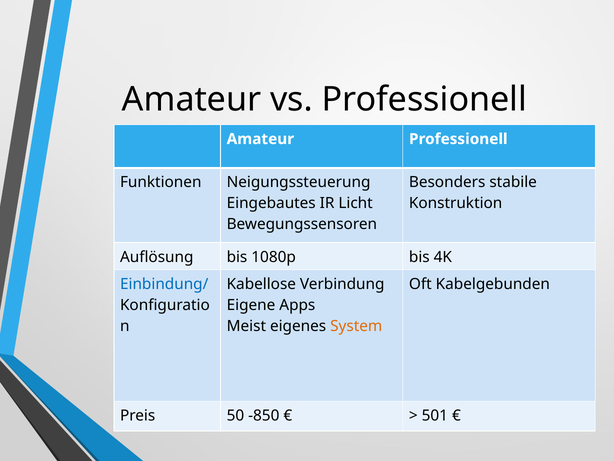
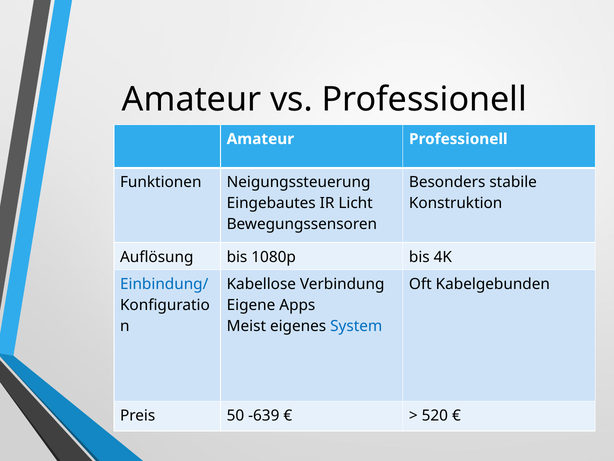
System colour: orange -> blue
-850: -850 -> -639
501: 501 -> 520
